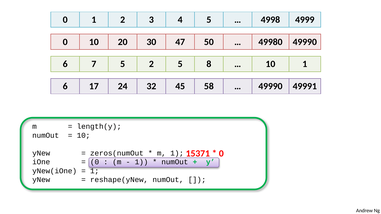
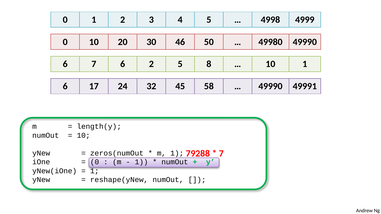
47: 47 -> 46
7 5: 5 -> 6
15371: 15371 -> 79288
0 at (221, 154): 0 -> 7
